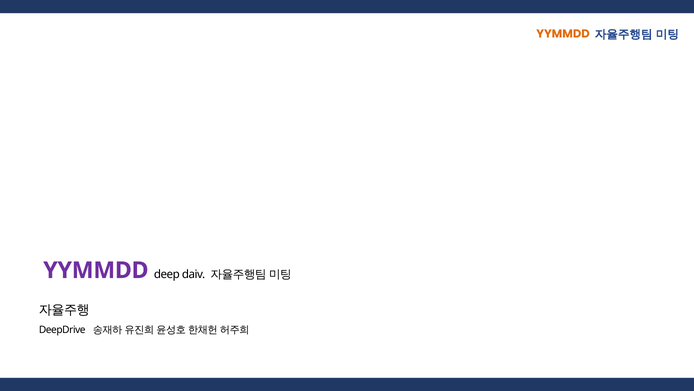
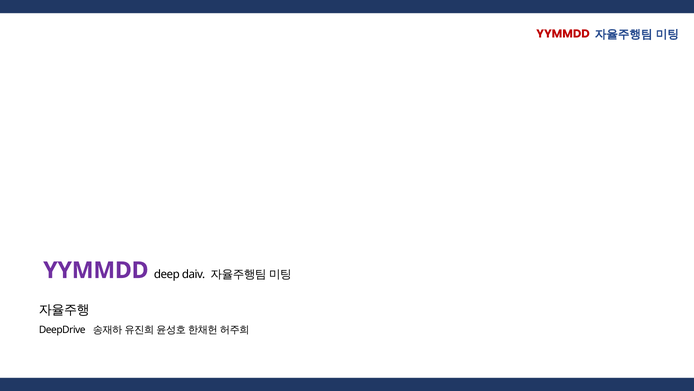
YYMMDD at (563, 34) colour: orange -> red
